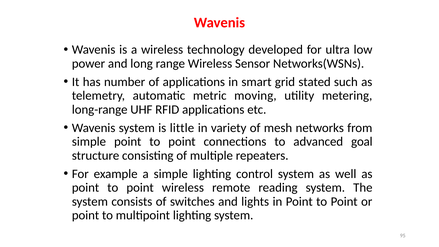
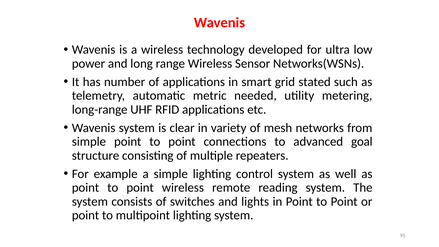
moving: moving -> needed
little: little -> clear
